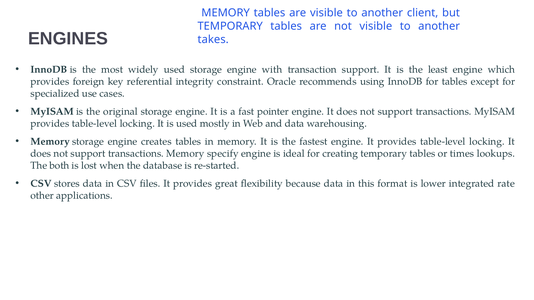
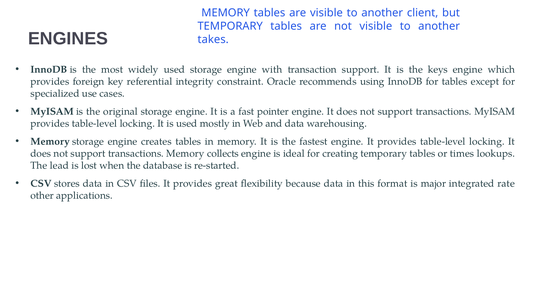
least: least -> keys
specify: specify -> collects
both: both -> lead
lower: lower -> major
